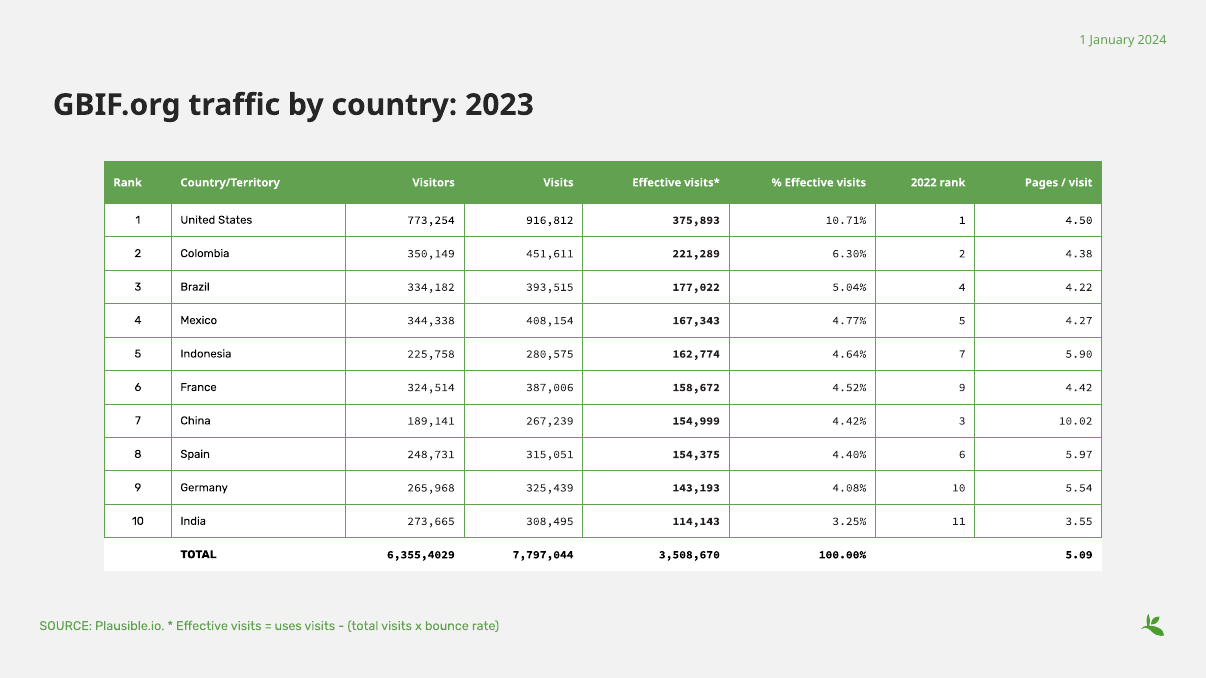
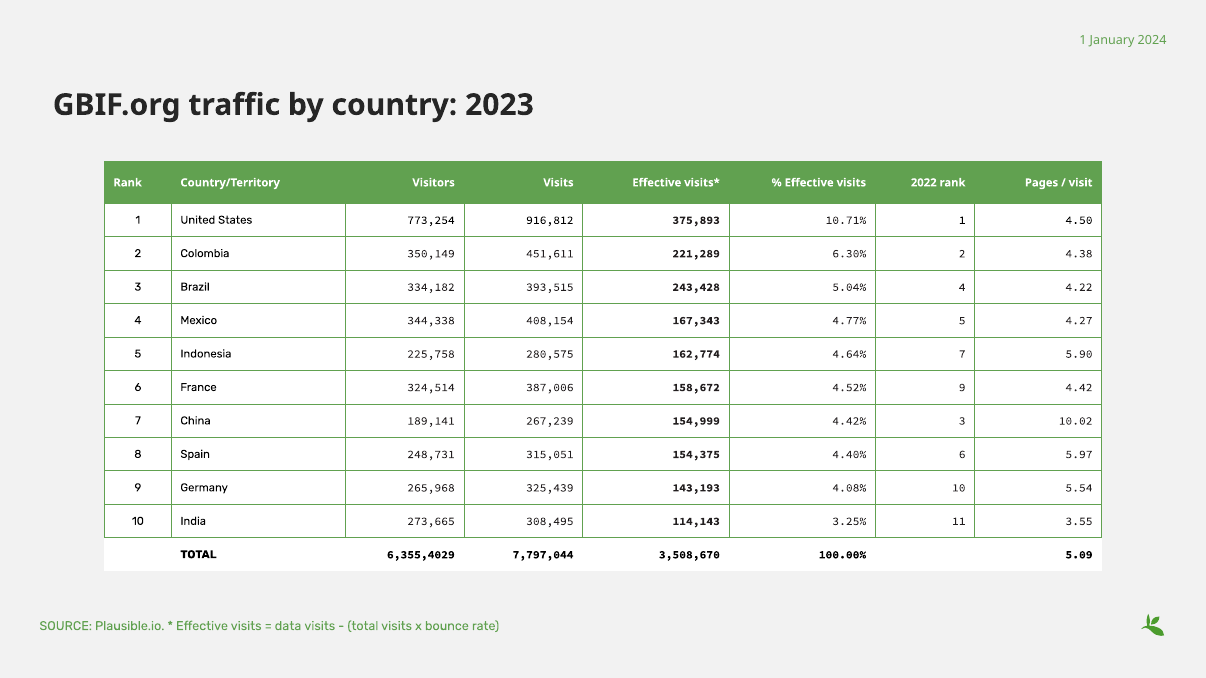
177,022: 177,022 -> 243,428
uses: uses -> data
